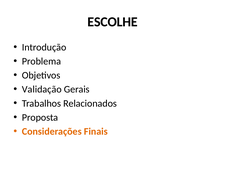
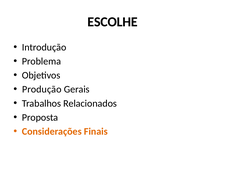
Validação: Validação -> Produção
